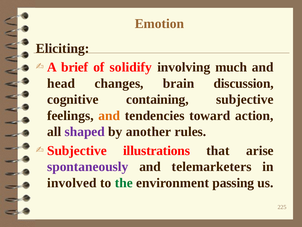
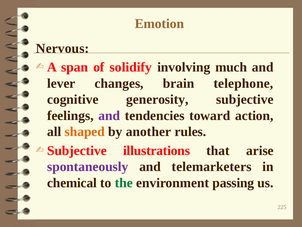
Eliciting: Eliciting -> Nervous
brief: brief -> span
head: head -> lever
discussion: discussion -> telephone
containing: containing -> generosity
and at (109, 115) colour: orange -> purple
shaped colour: purple -> orange
involved: involved -> chemical
